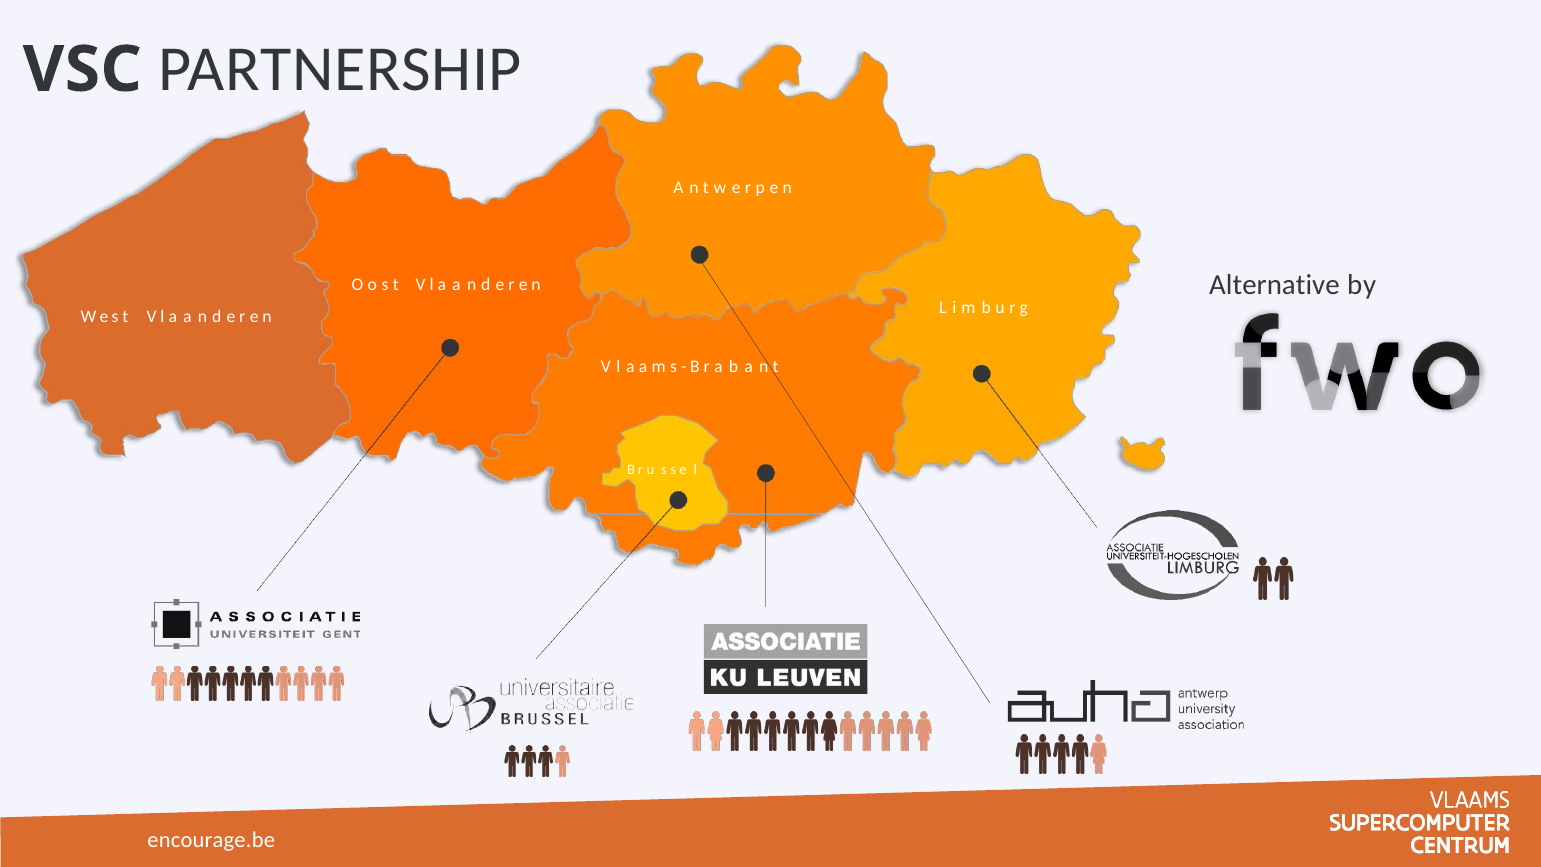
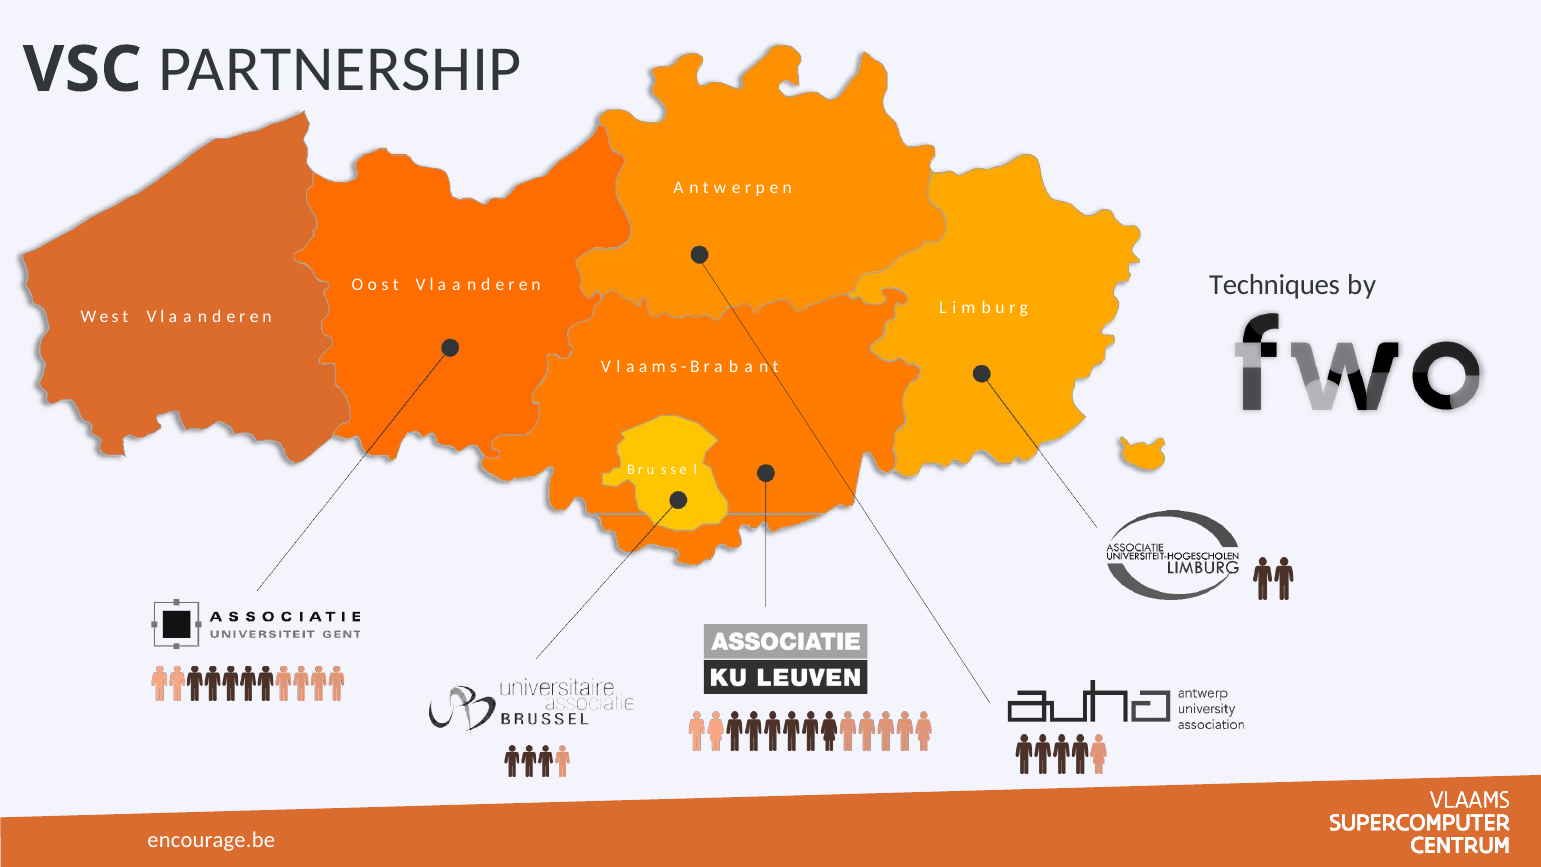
Alternative: Alternative -> Techniques
